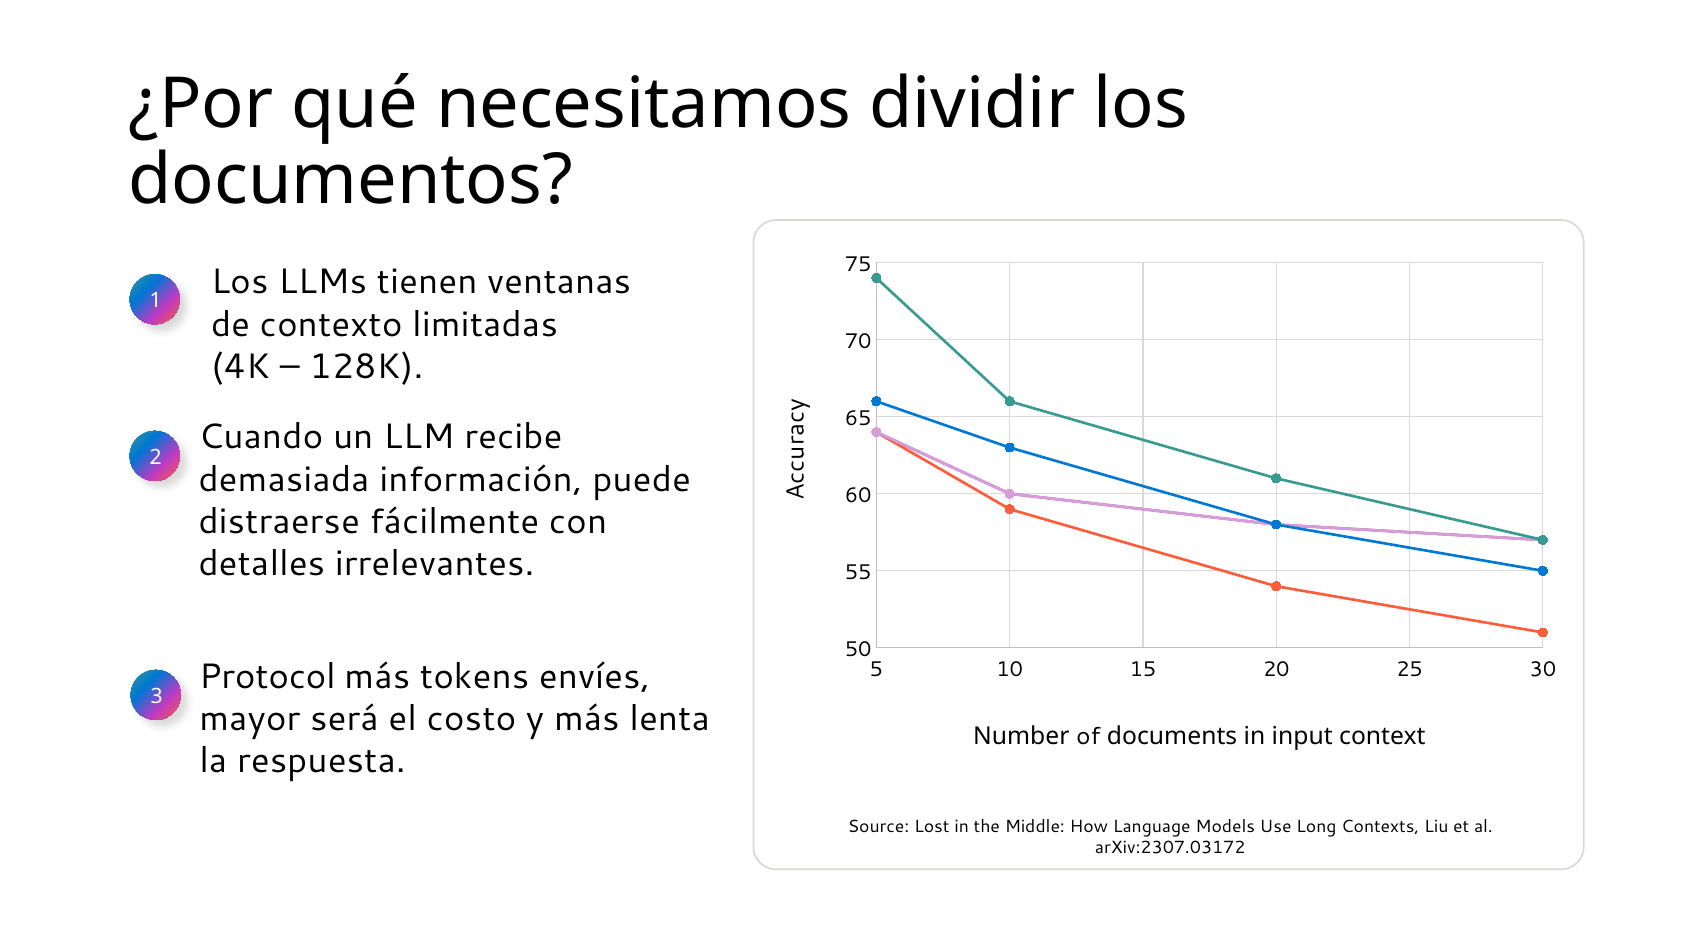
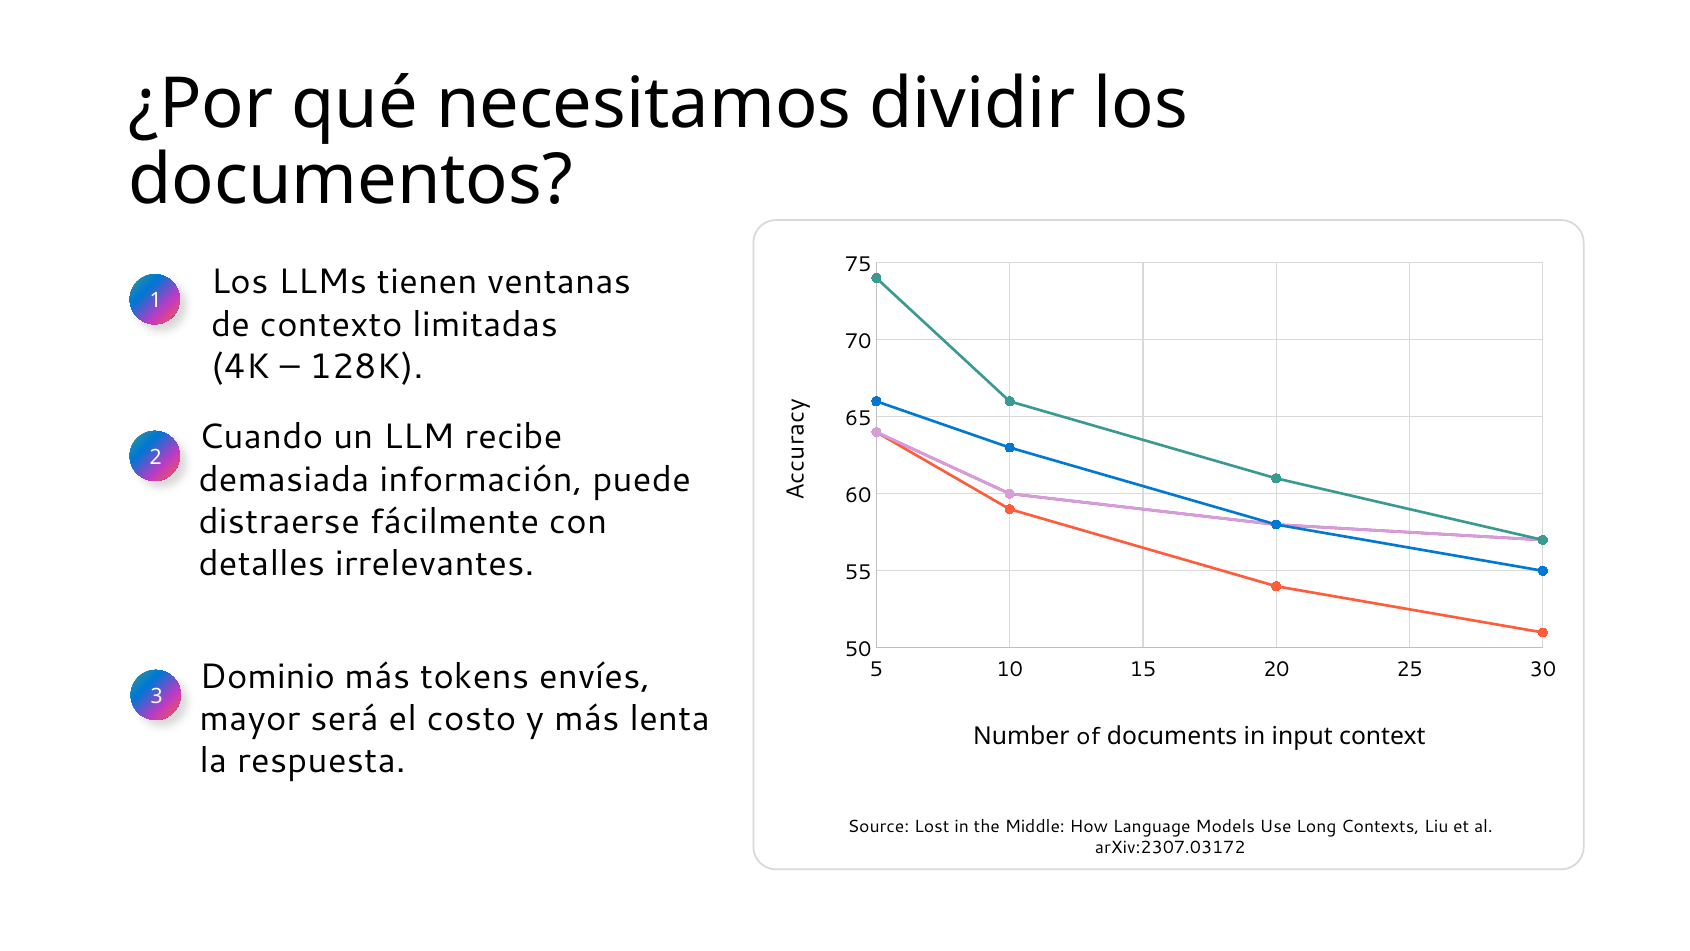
Protocol: Protocol -> Dominio
